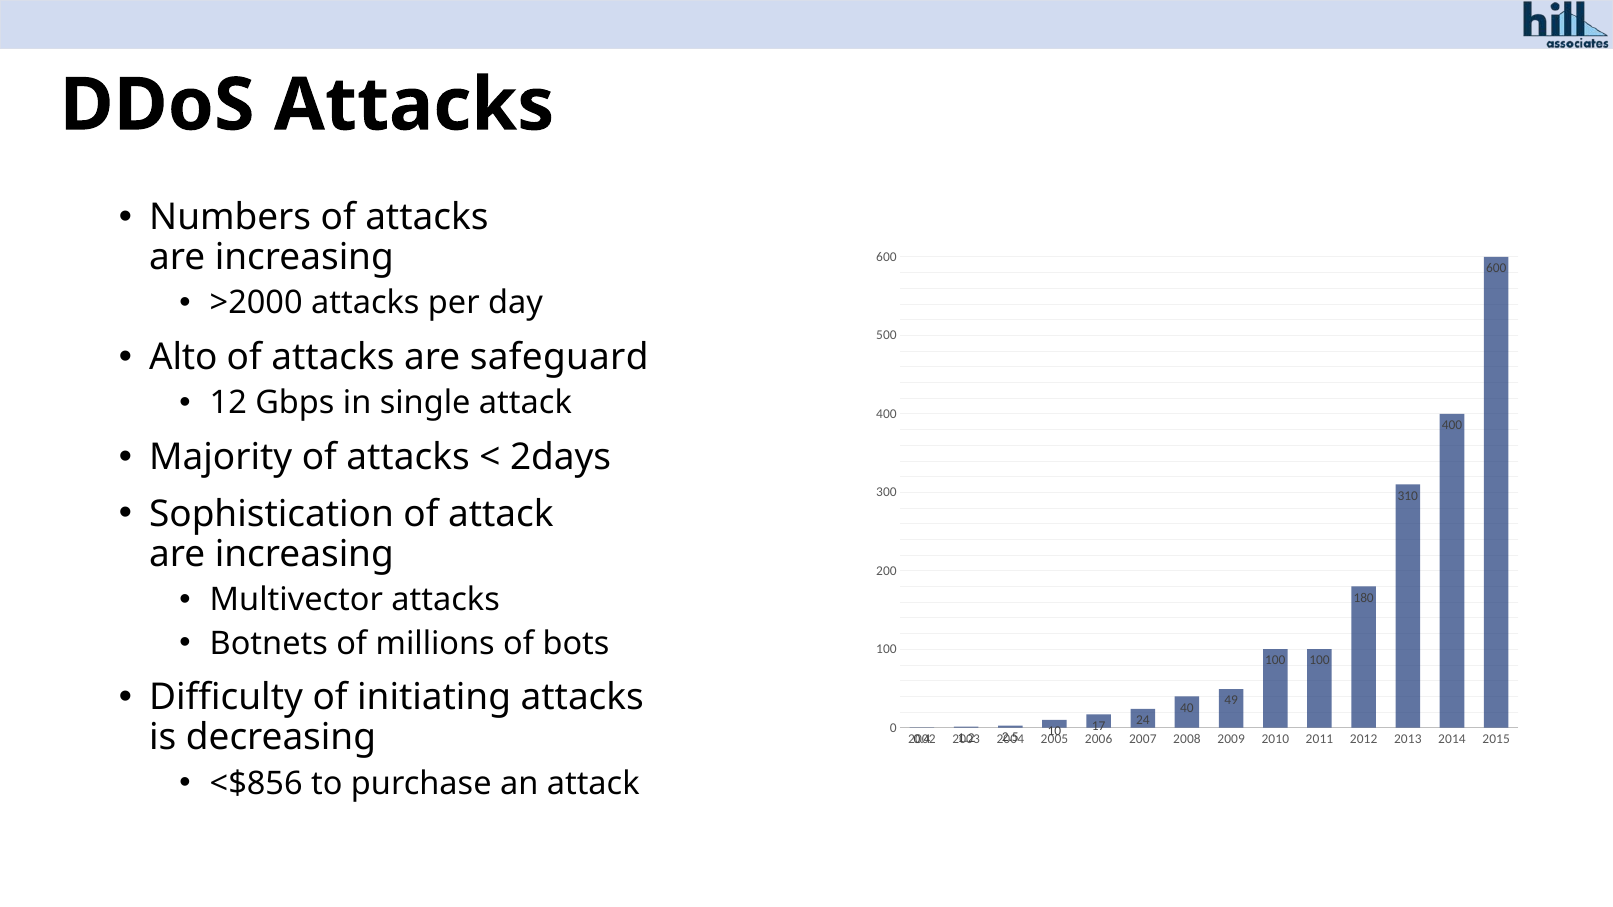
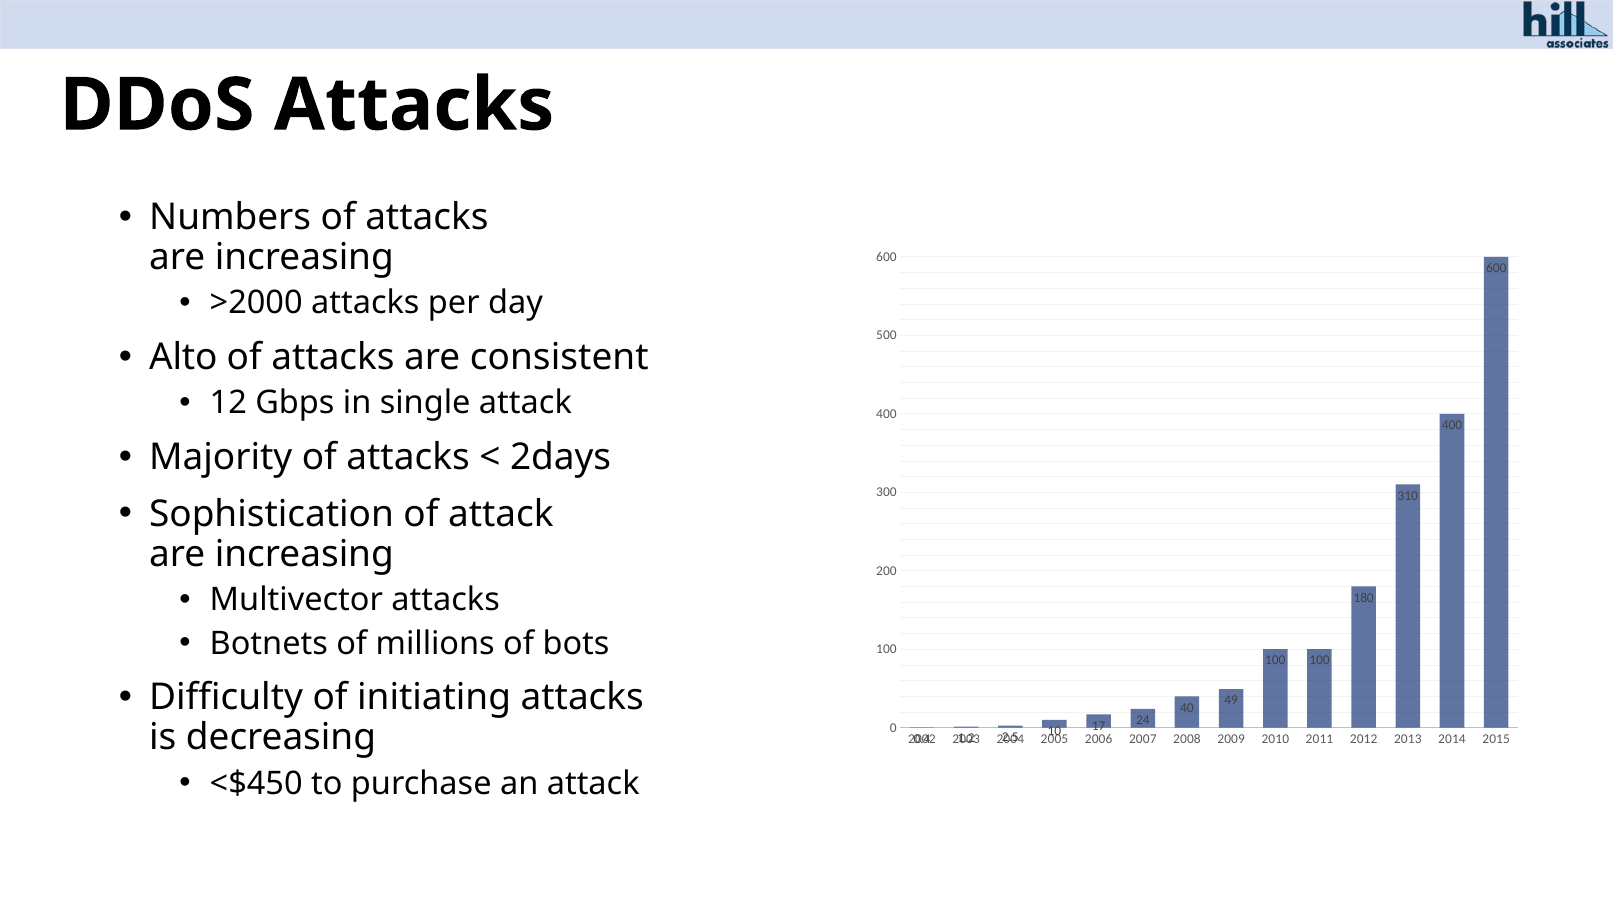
safeguard: safeguard -> consistent
<$856: <$856 -> <$450
